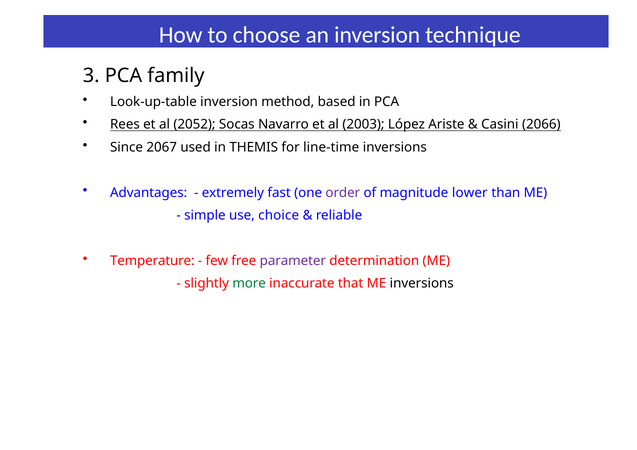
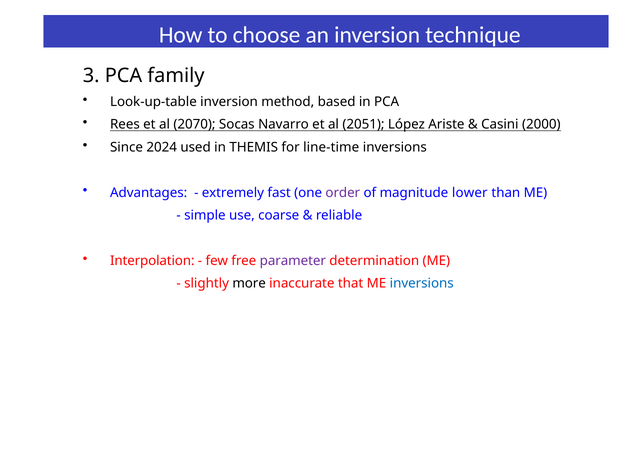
2052: 2052 -> 2070
2003: 2003 -> 2051
2066: 2066 -> 2000
2067: 2067 -> 2024
choice: choice -> coarse
Temperature: Temperature -> Interpolation
more colour: green -> black
inversions at (422, 284) colour: black -> blue
